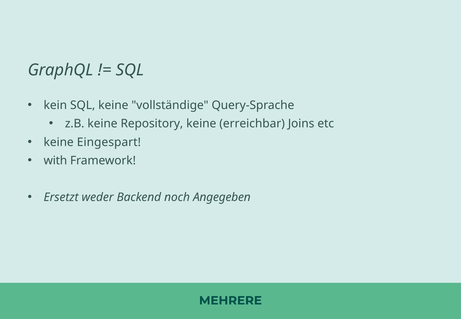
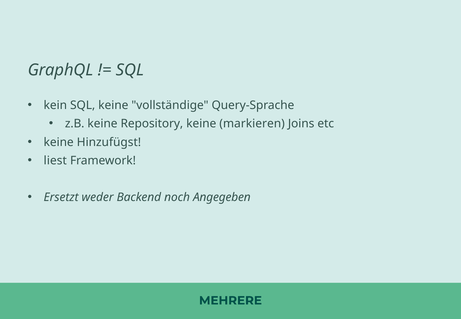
erreichbar: erreichbar -> markieren
Eingespart: Eingespart -> Hinzufügst
with: with -> liest
